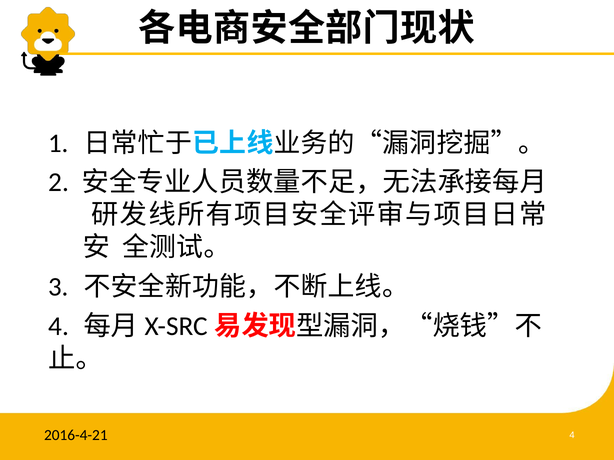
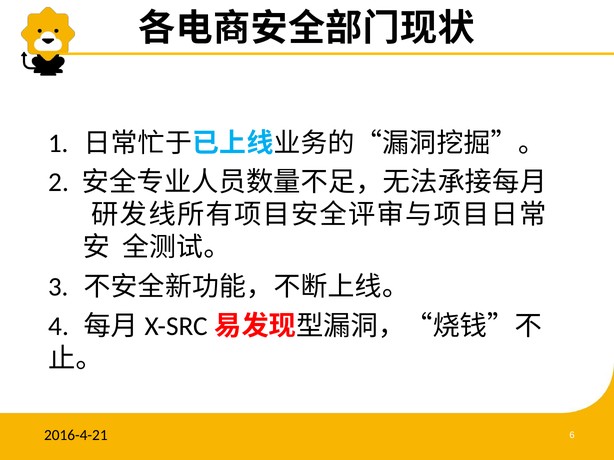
2016-4-21 4: 4 -> 6
